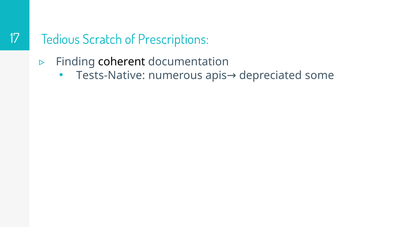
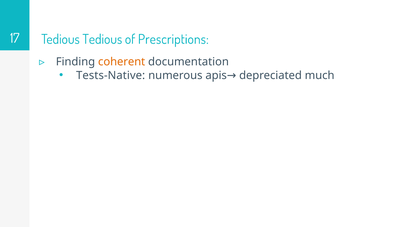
Tedious Scratch: Scratch -> Tedious
coherent colour: black -> orange
some: some -> much
